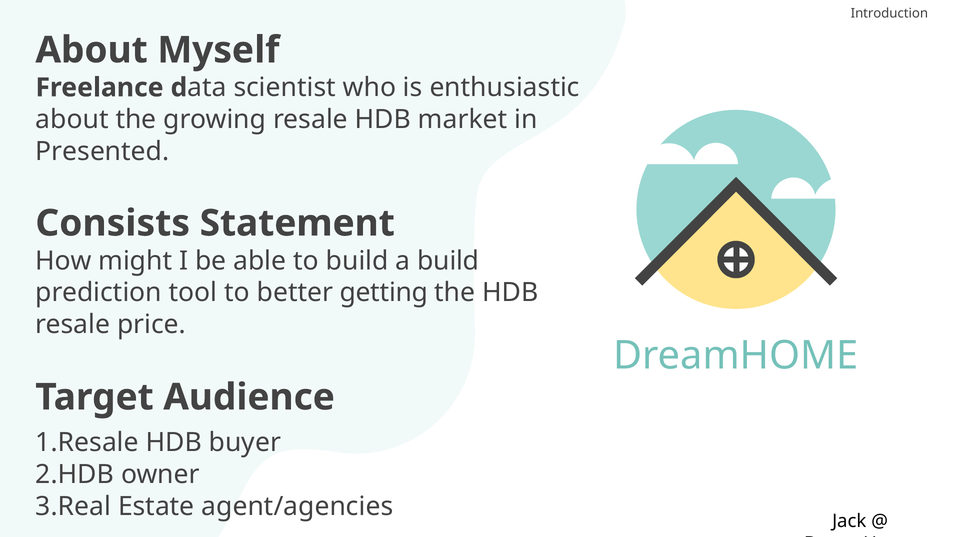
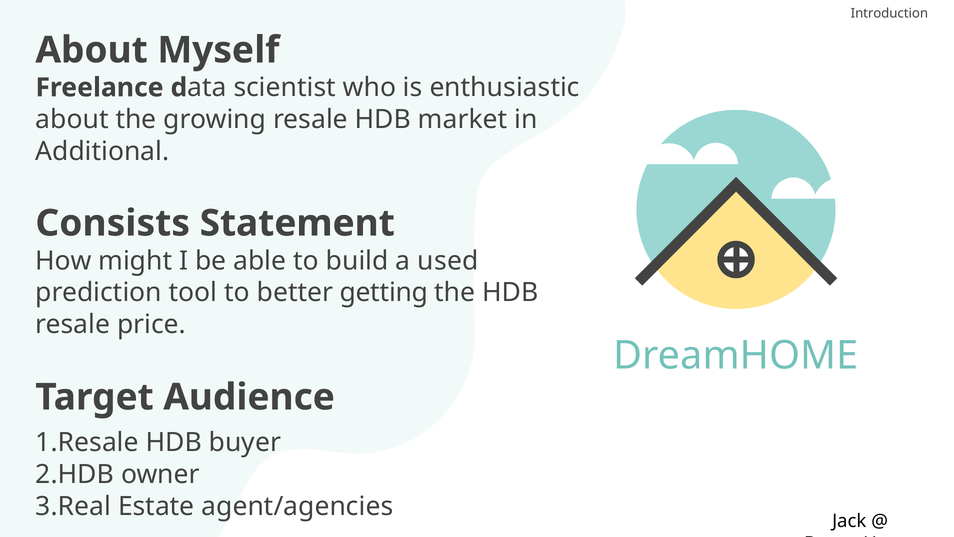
Presented: Presented -> Additional
a build: build -> used
